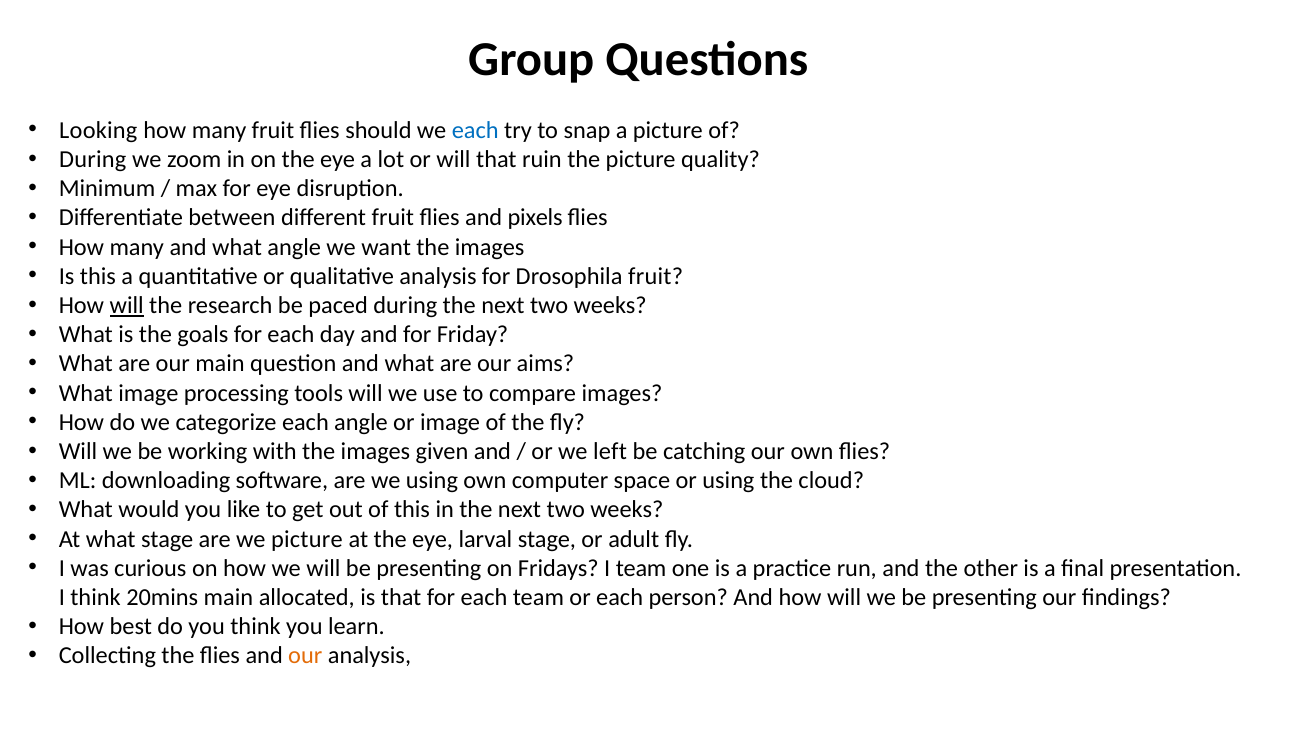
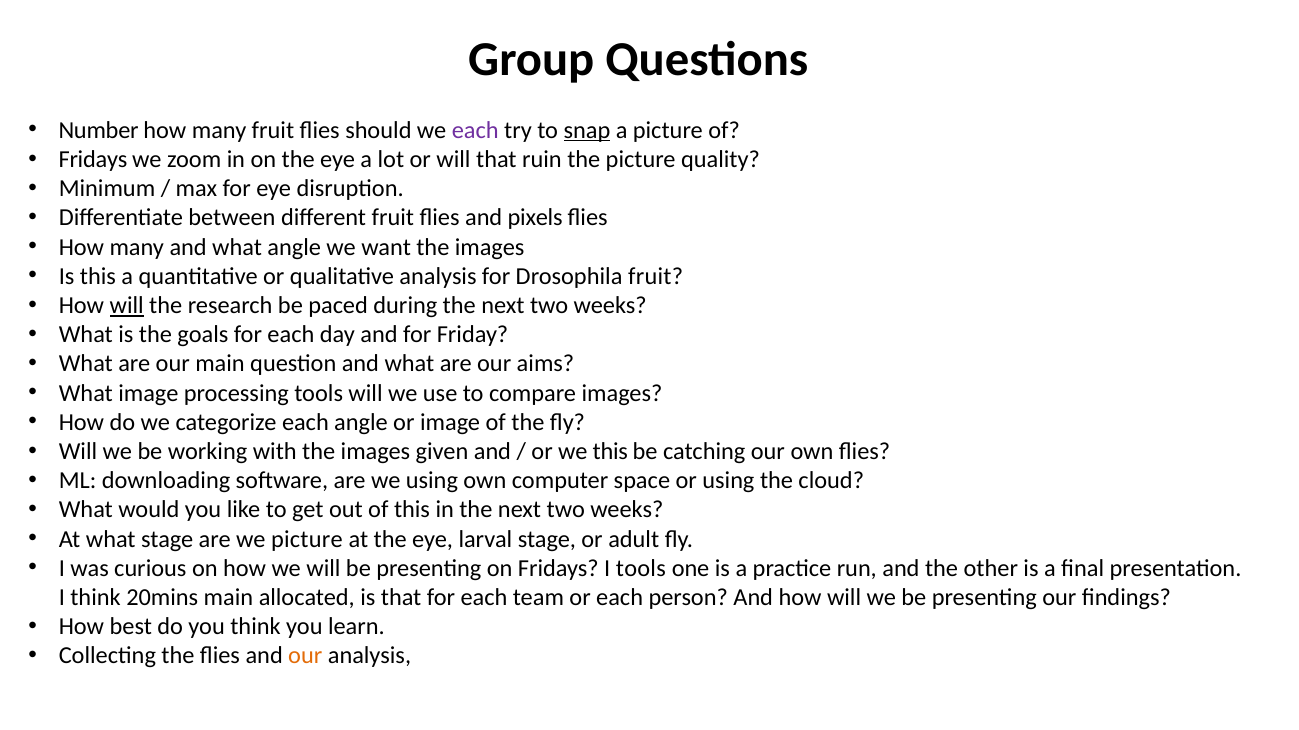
Looking: Looking -> Number
each at (475, 130) colour: blue -> purple
snap underline: none -> present
During at (93, 160): During -> Fridays
we left: left -> this
I team: team -> tools
